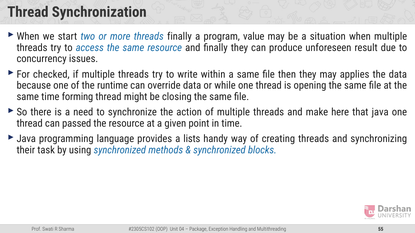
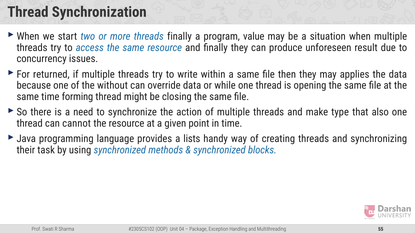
checked: checked -> returned
runtime: runtime -> without
here: here -> type
that java: java -> also
passed: passed -> cannot
